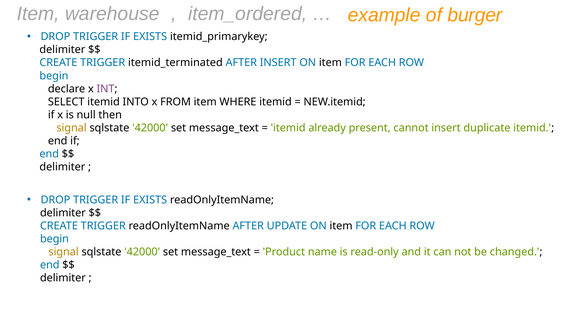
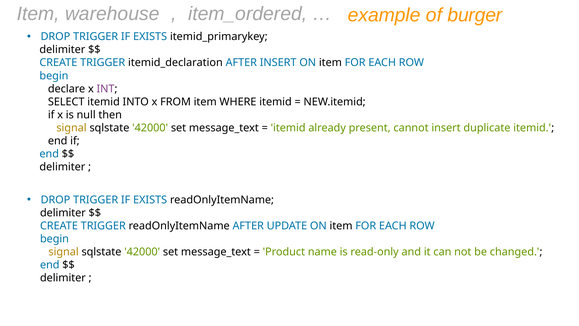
itemid_terminated: itemid_terminated -> itemid_declaration
